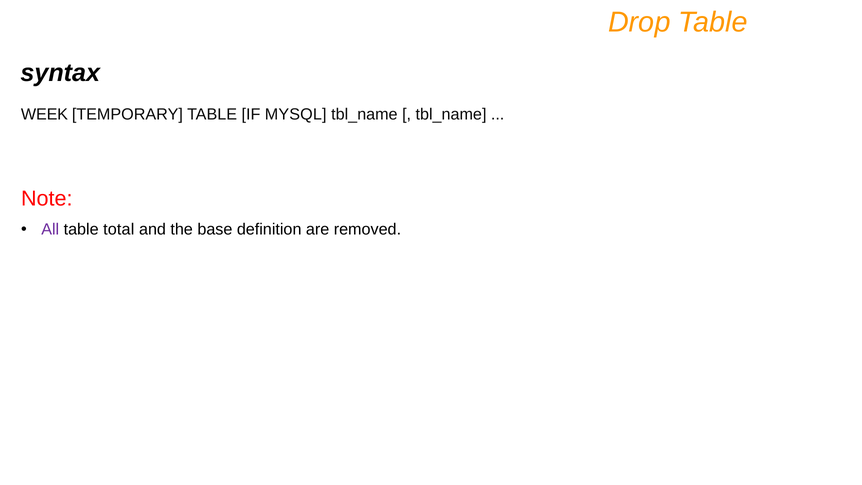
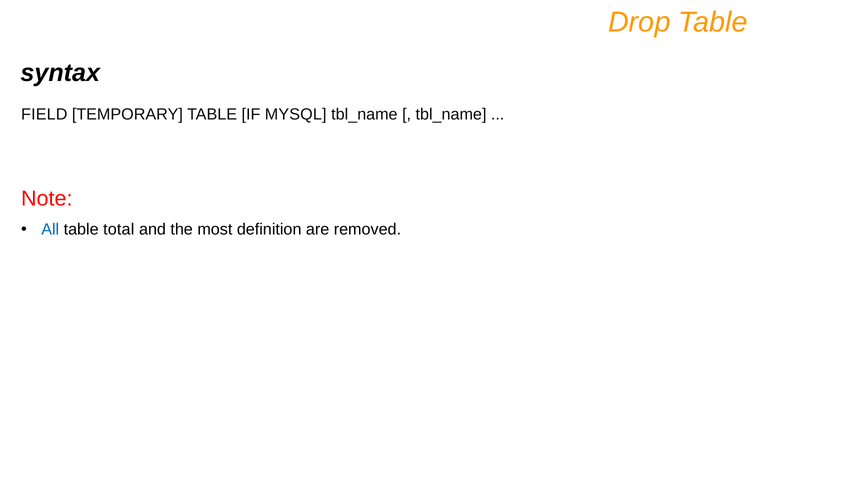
WEEK: WEEK -> FIELD
All colour: purple -> blue
base: base -> most
